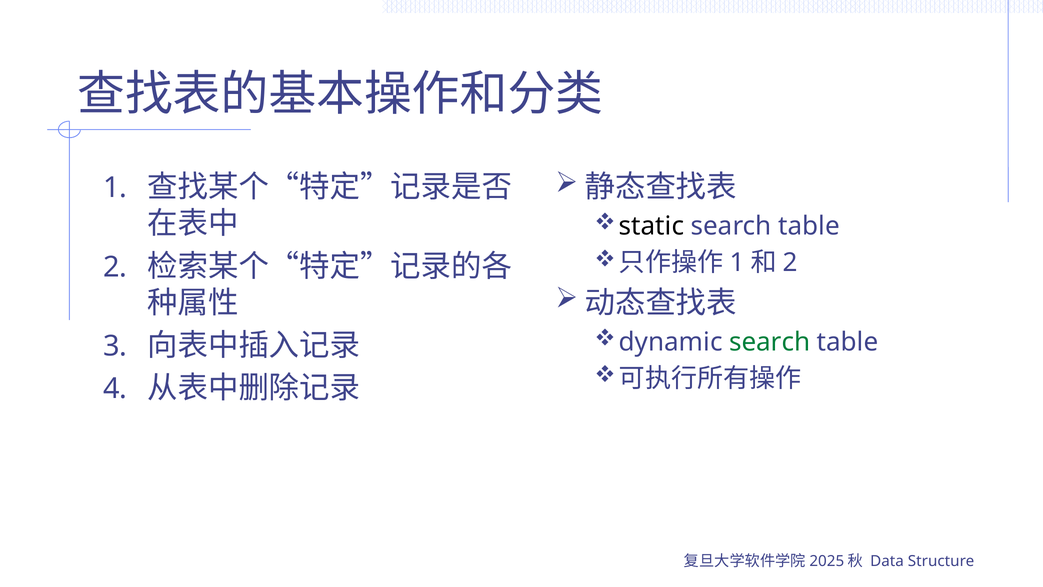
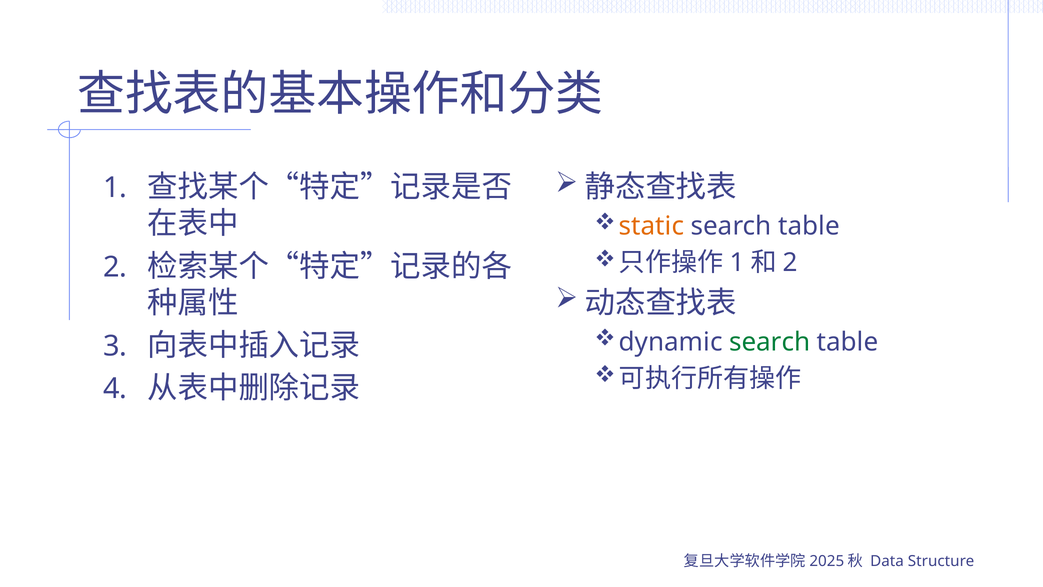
static colour: black -> orange
